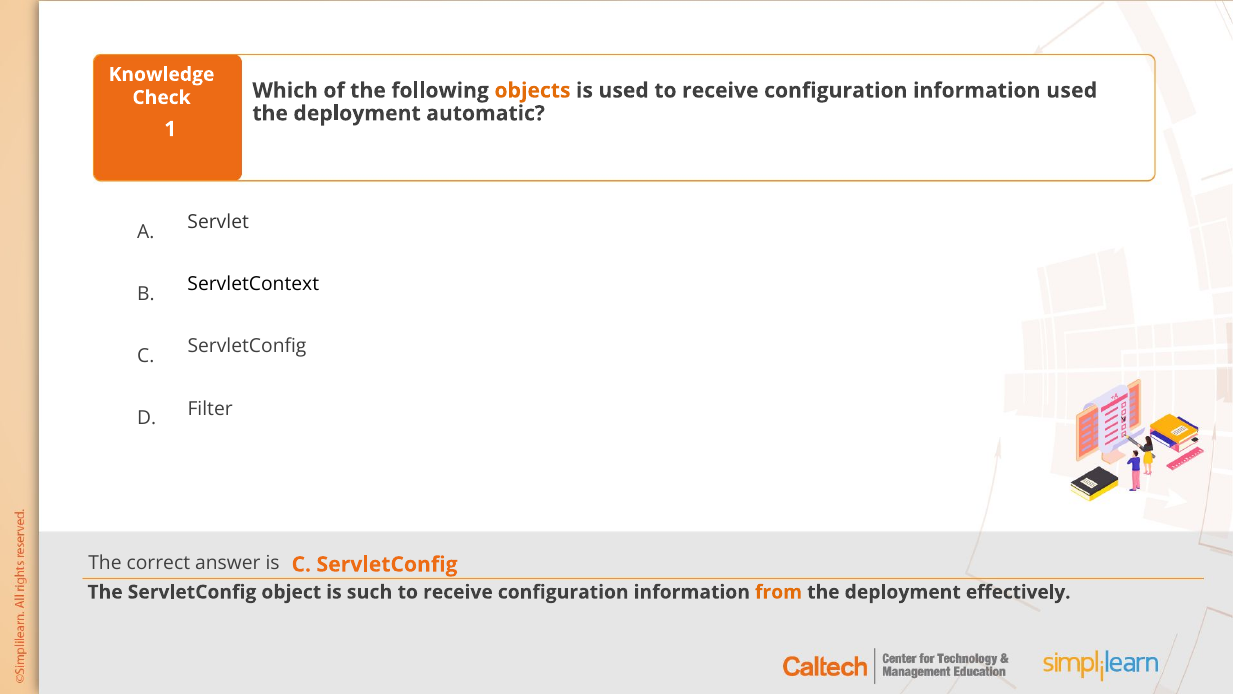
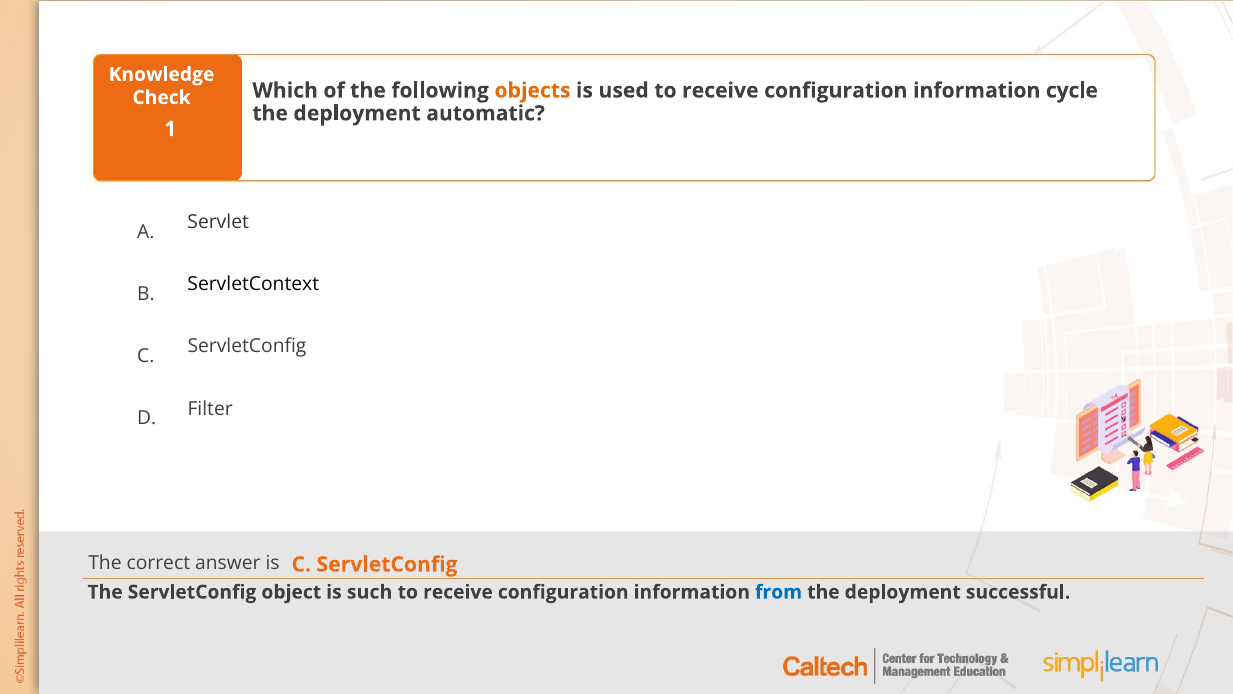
information used: used -> cycle
from colour: orange -> blue
effectively: effectively -> successful
